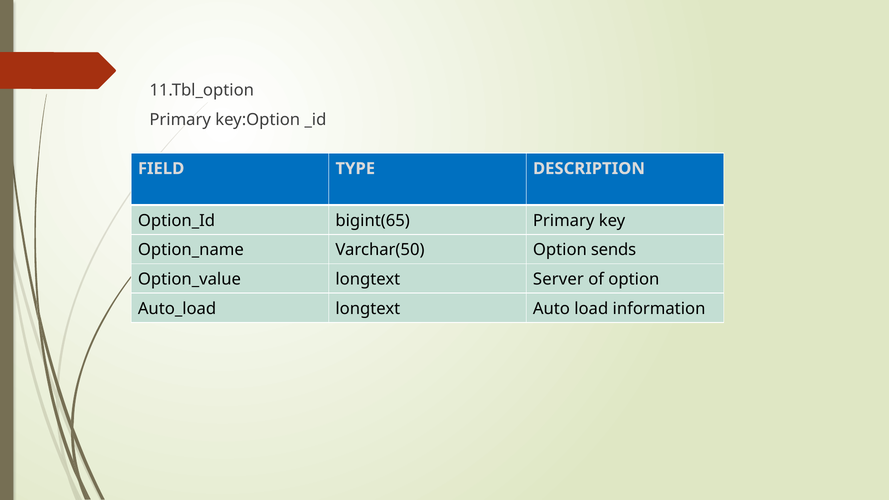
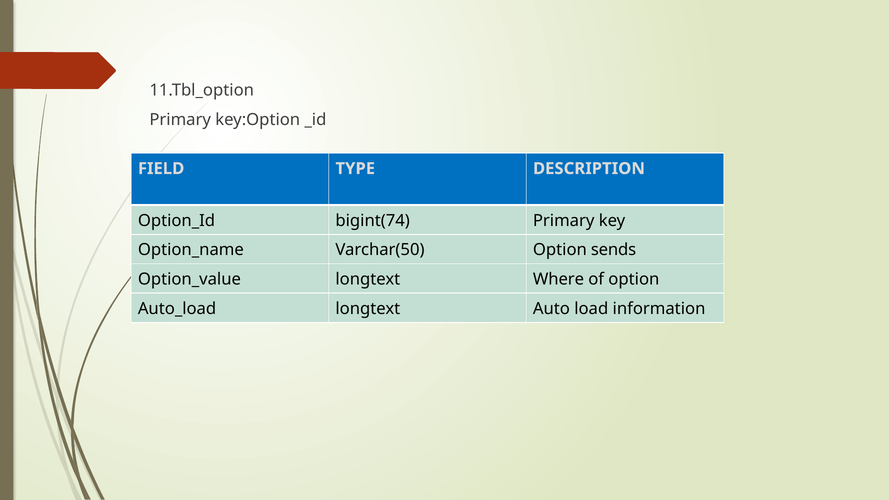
bigint(65: bigint(65 -> bigint(74
Server: Server -> Where
